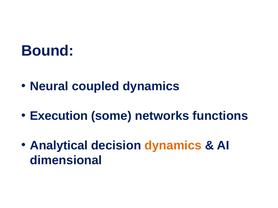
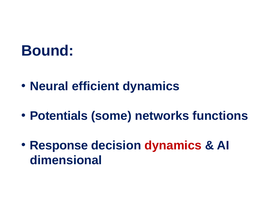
coupled: coupled -> efficient
Execution: Execution -> Potentials
Analytical: Analytical -> Response
dynamics at (173, 146) colour: orange -> red
